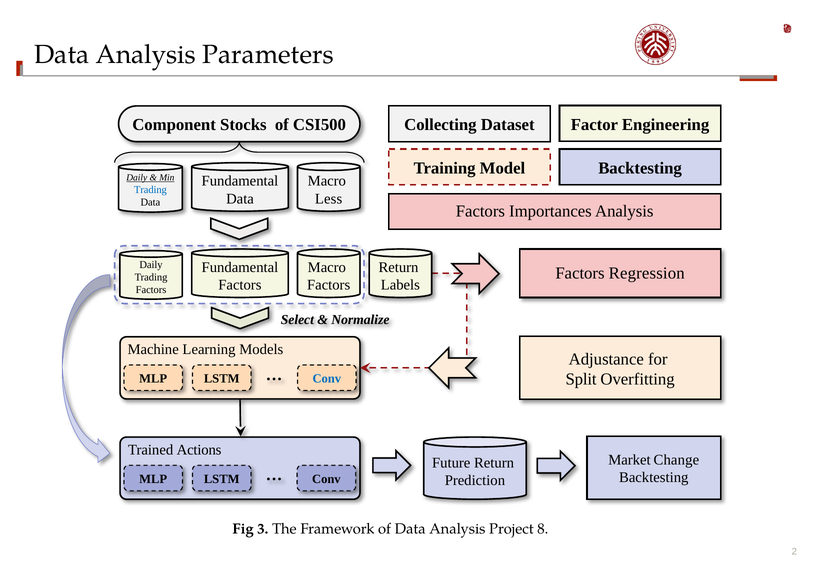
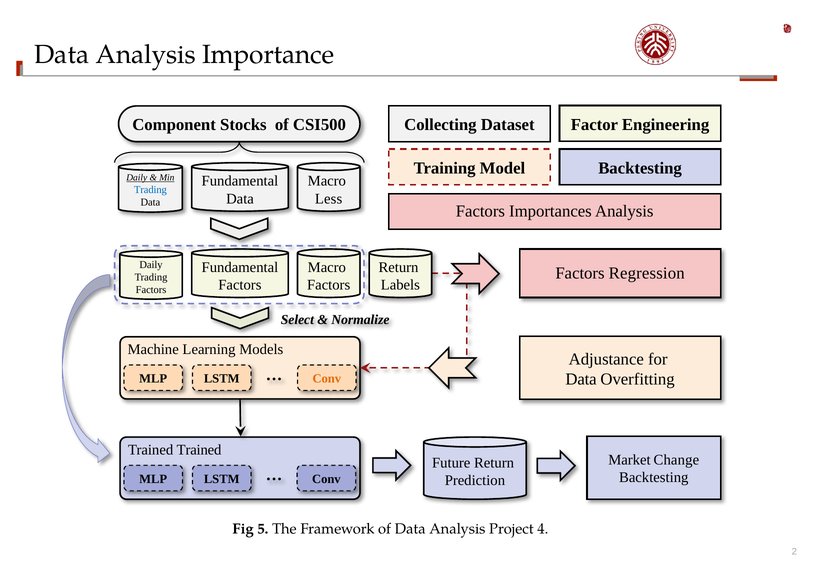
Parameters: Parameters -> Importance
Split at (581, 379): Split -> Data
Conv at (327, 378) colour: blue -> orange
Trained Actions: Actions -> Trained
3: 3 -> 5
8: 8 -> 4
